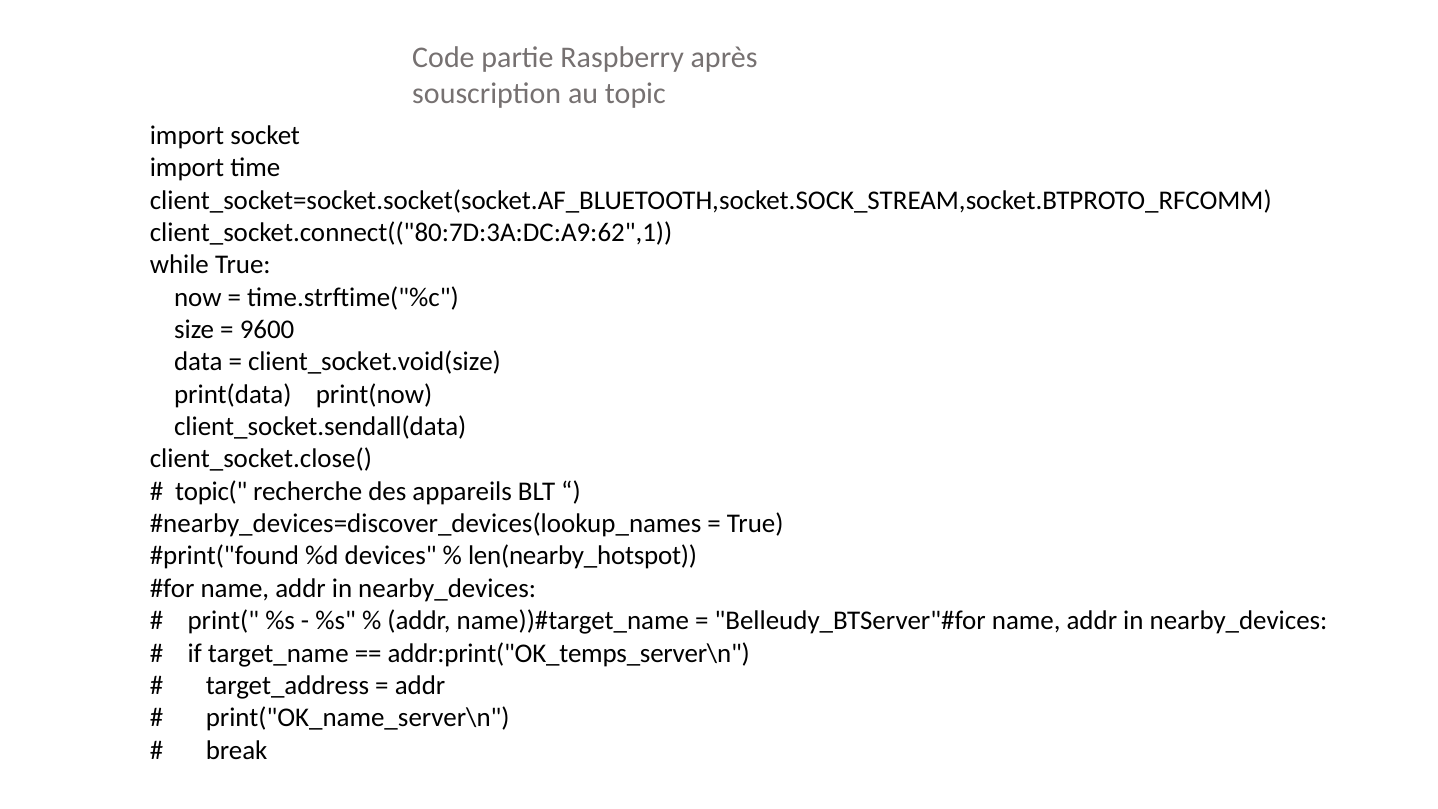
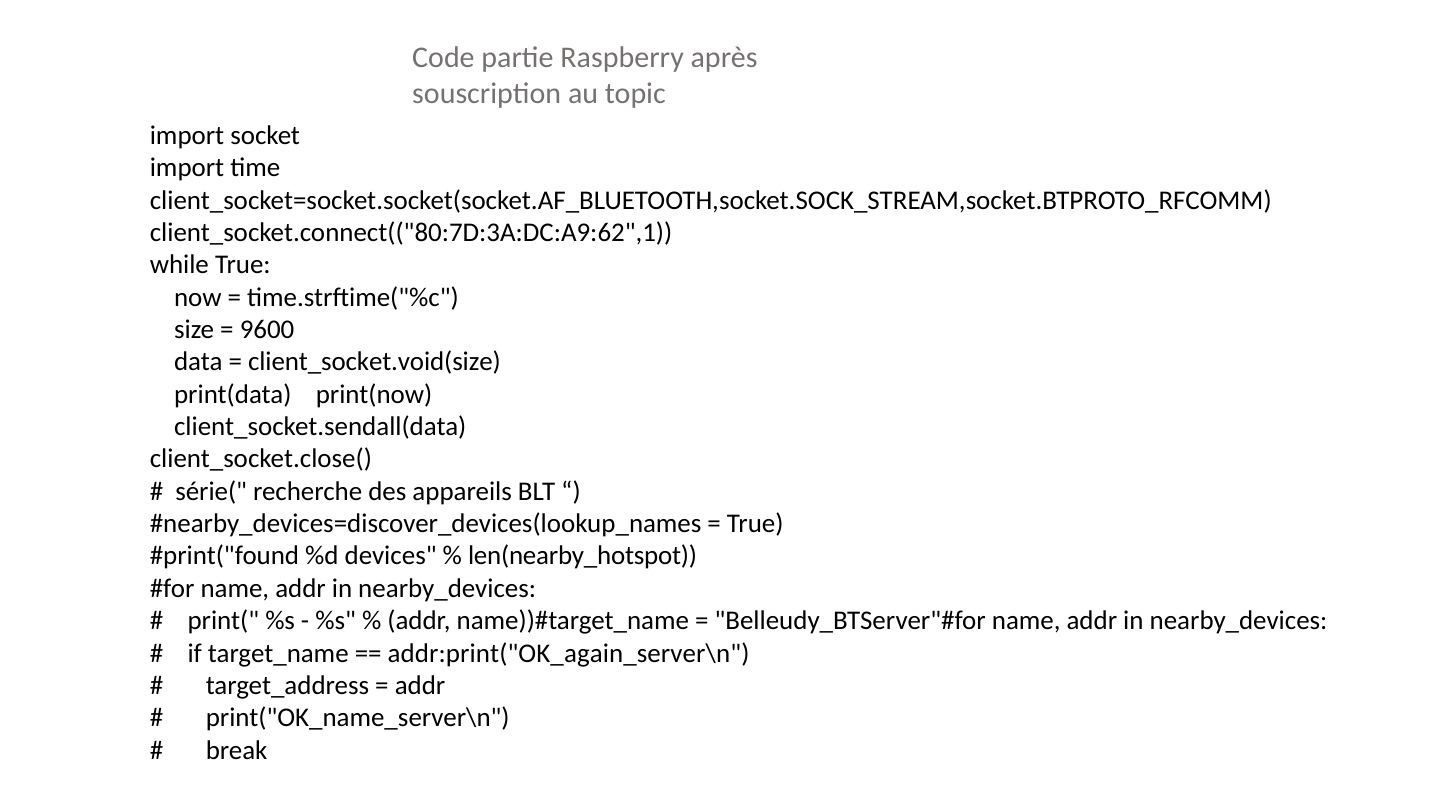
topic(: topic( -> série(
addr:print("OK_temps_server\n: addr:print("OK_temps_server\n -> addr:print("OK_again_server\n
